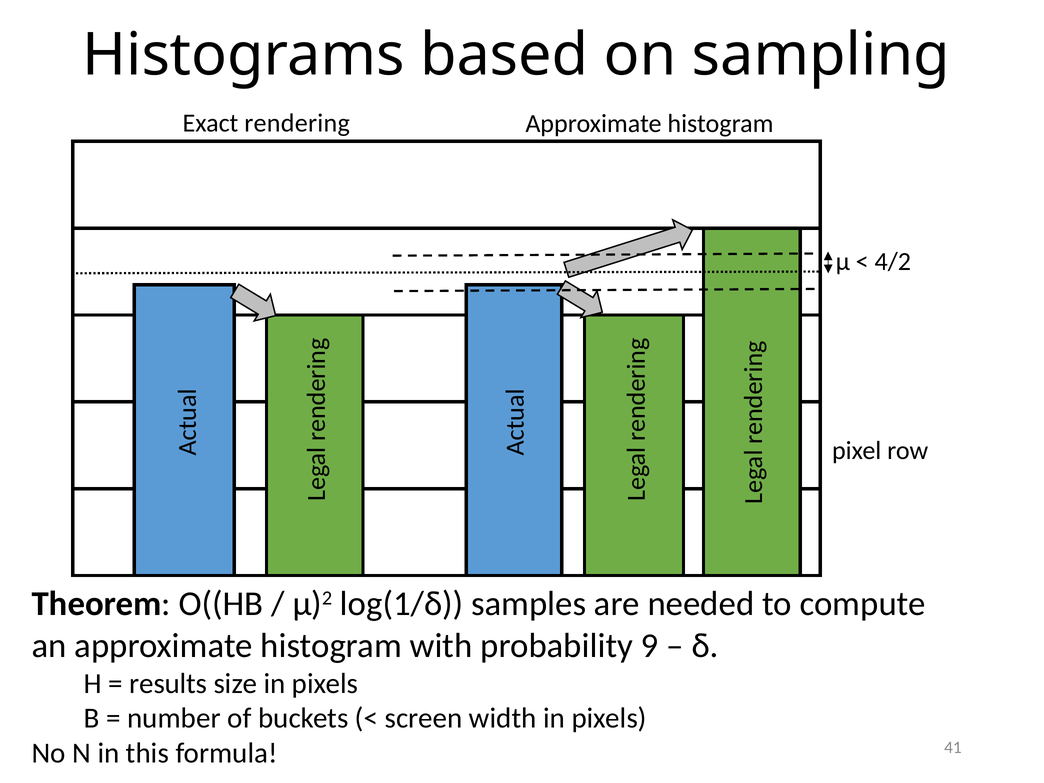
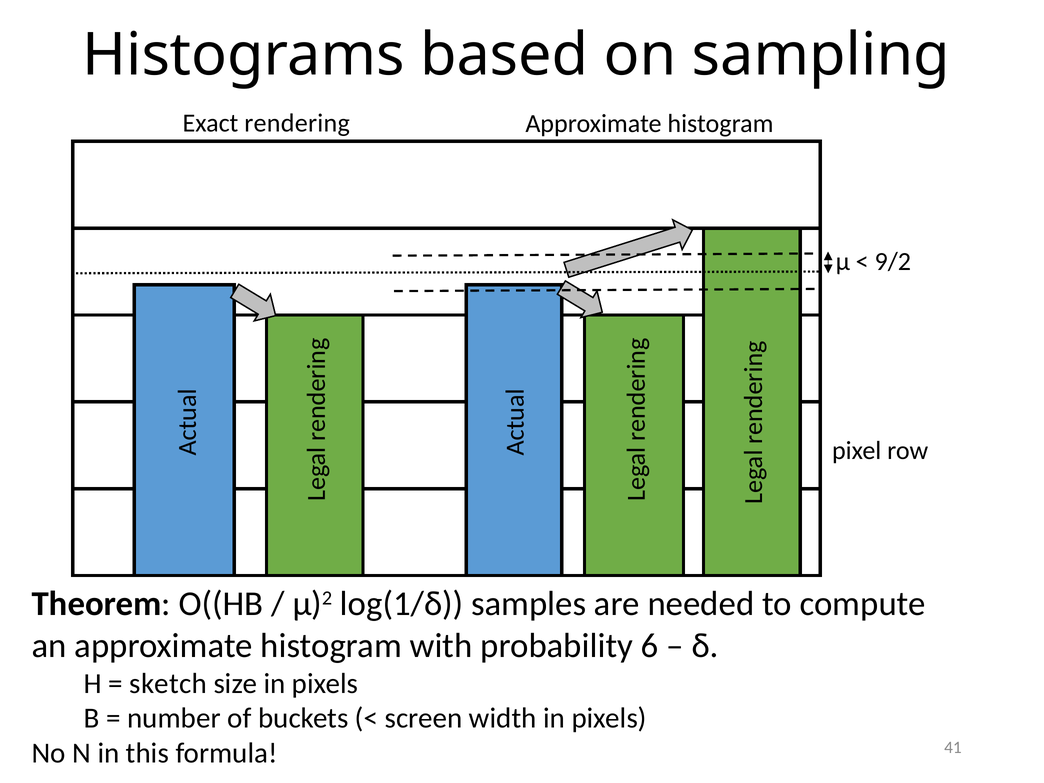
4/2: 4/2 -> 9/2
9: 9 -> 6
results: results -> sketch
